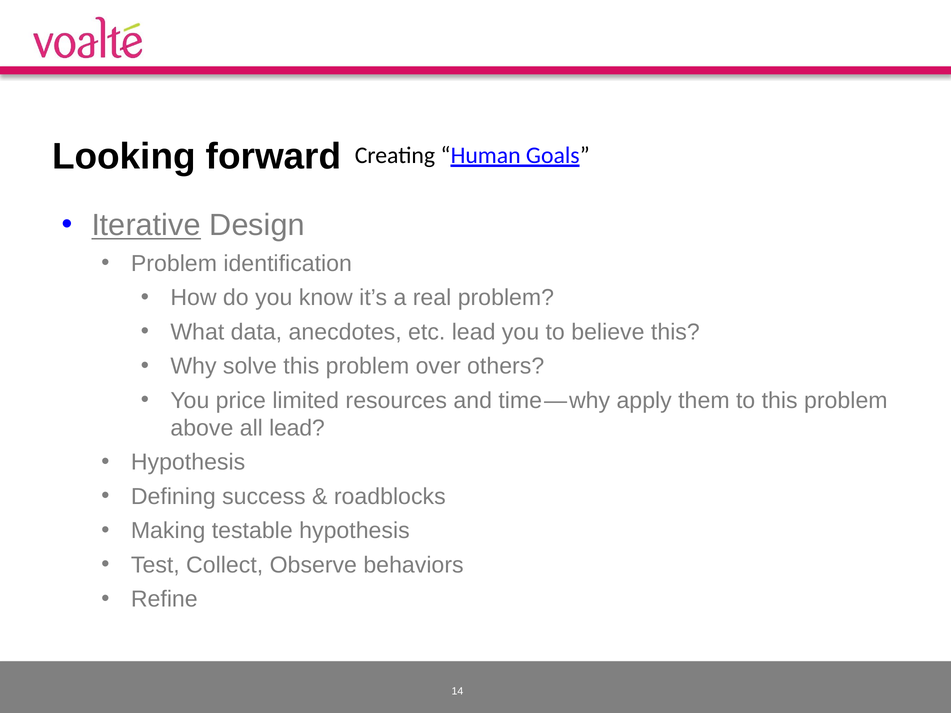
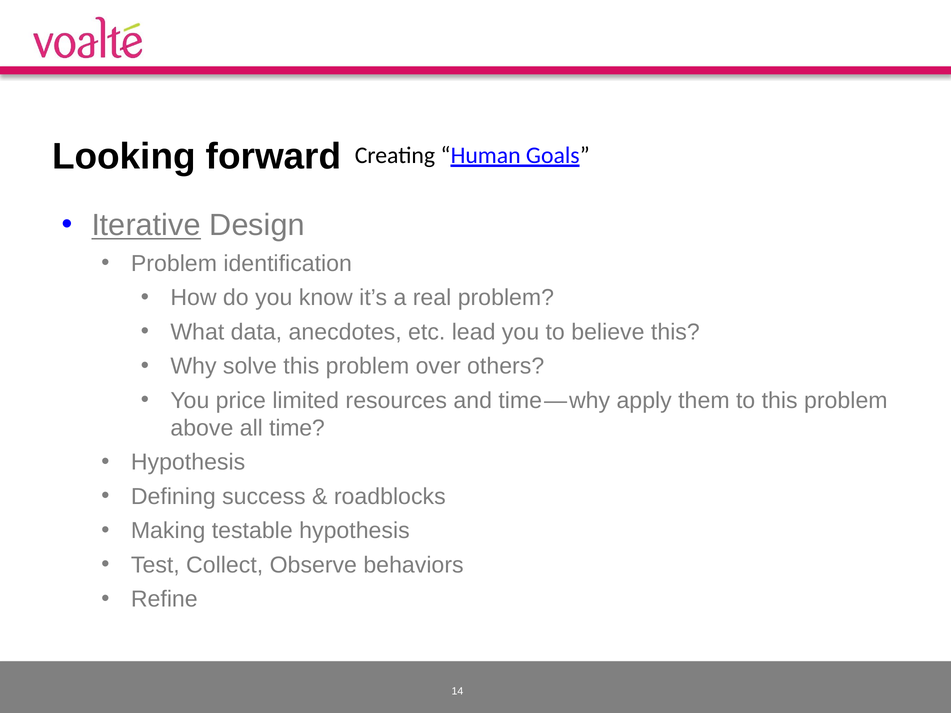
all lead: lead -> time
